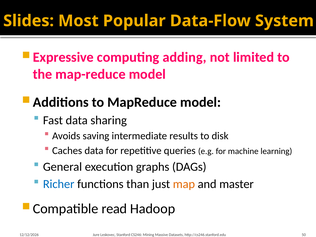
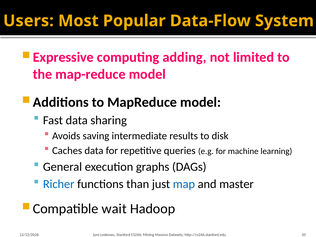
Slides: Slides -> Users
map colour: orange -> blue
read: read -> wait
